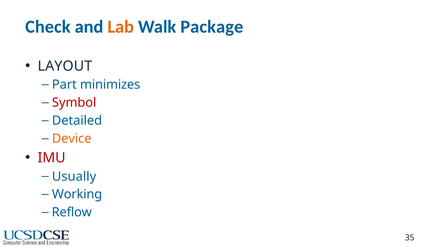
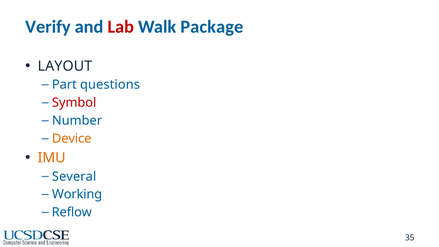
Check: Check -> Verify
Lab colour: orange -> red
minimizes: minimizes -> questions
Detailed: Detailed -> Number
IMU colour: red -> orange
Usually: Usually -> Several
